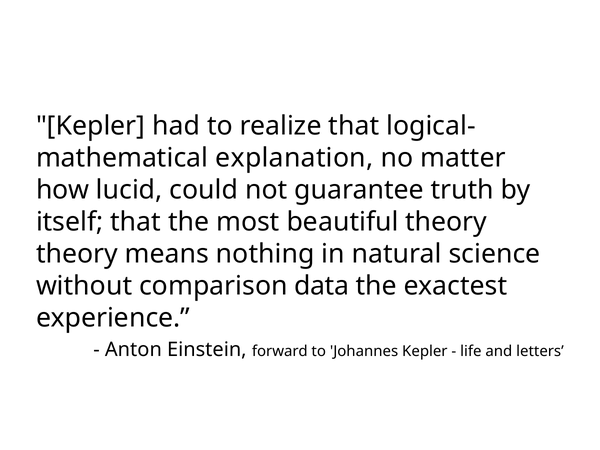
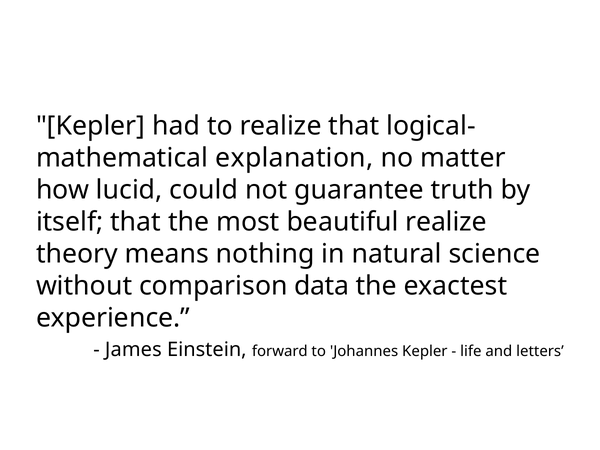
beautiful theory: theory -> realize
Anton: Anton -> James
